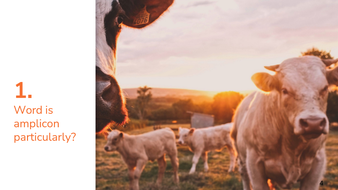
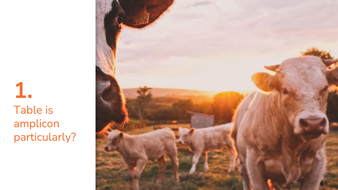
Word: Word -> Table
